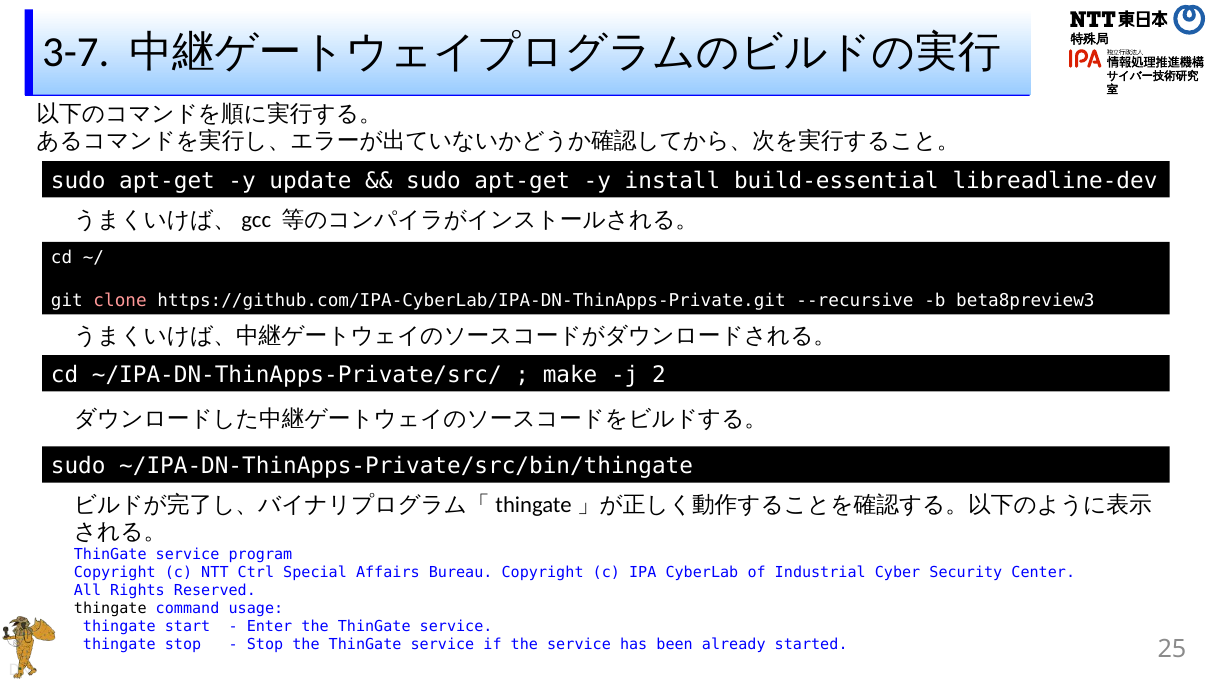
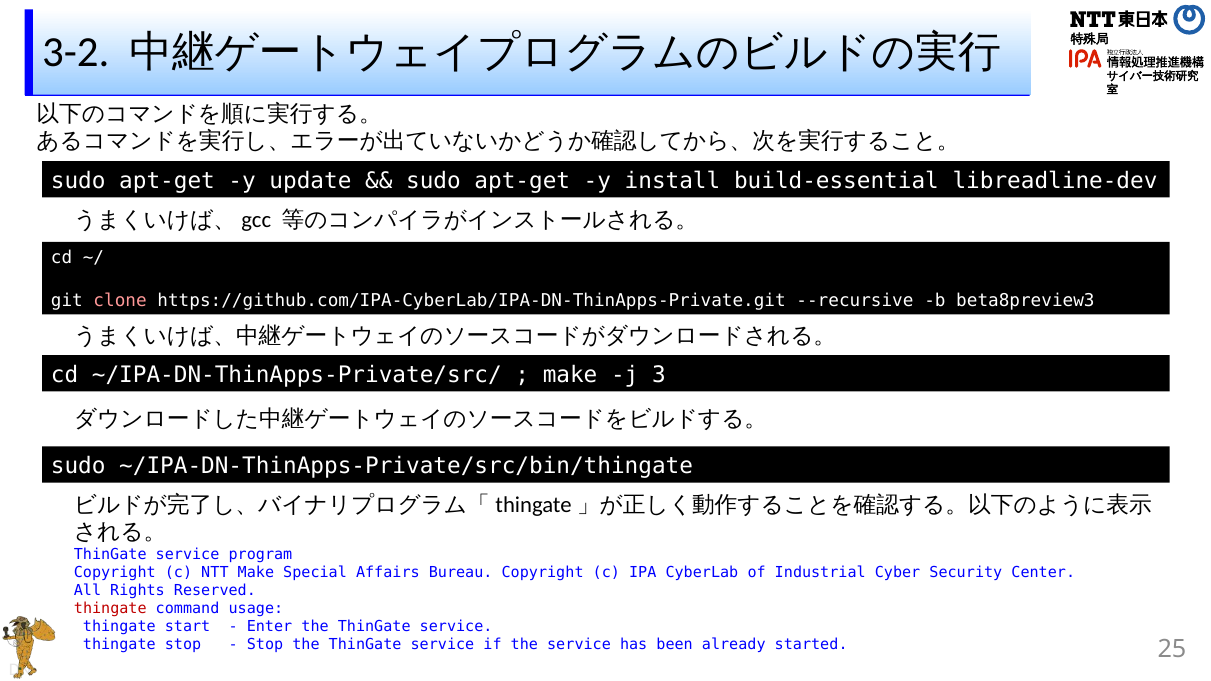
3-7: 3-7 -> 3-2
2: 2 -> 3
NTT Ctrl: Ctrl -> Make
thingate at (110, 609) colour: black -> red
